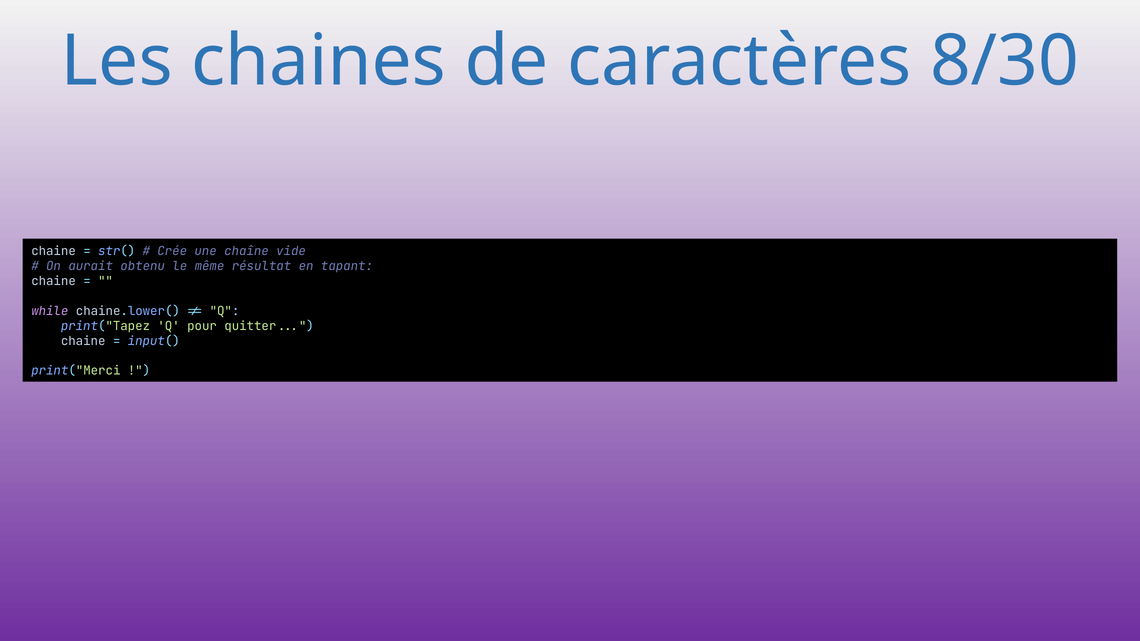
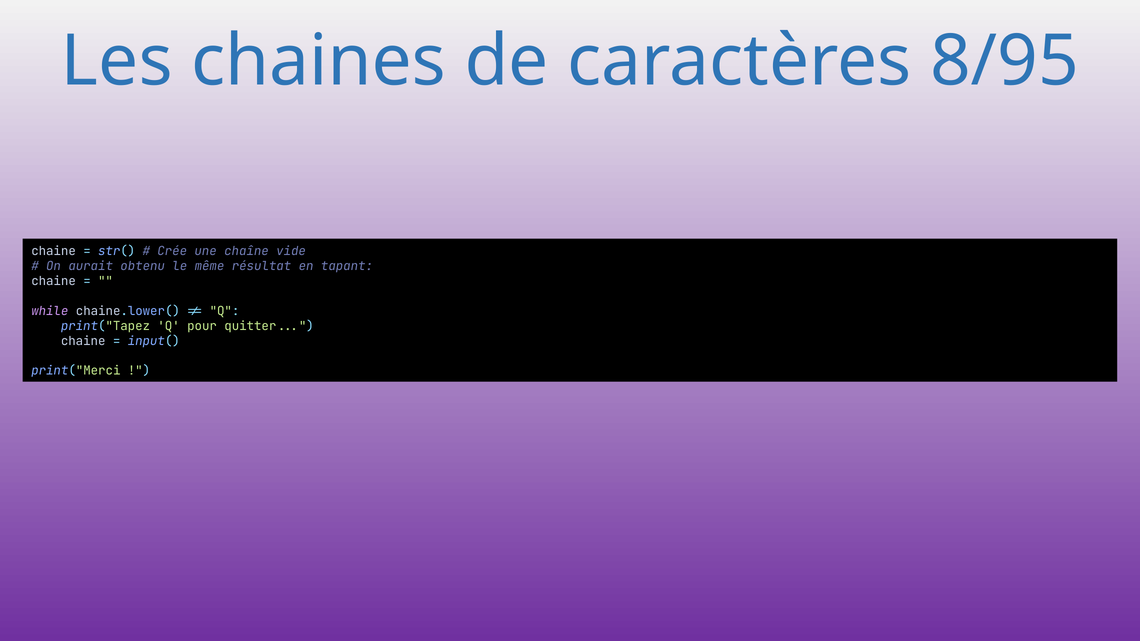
8/30: 8/30 -> 8/95
